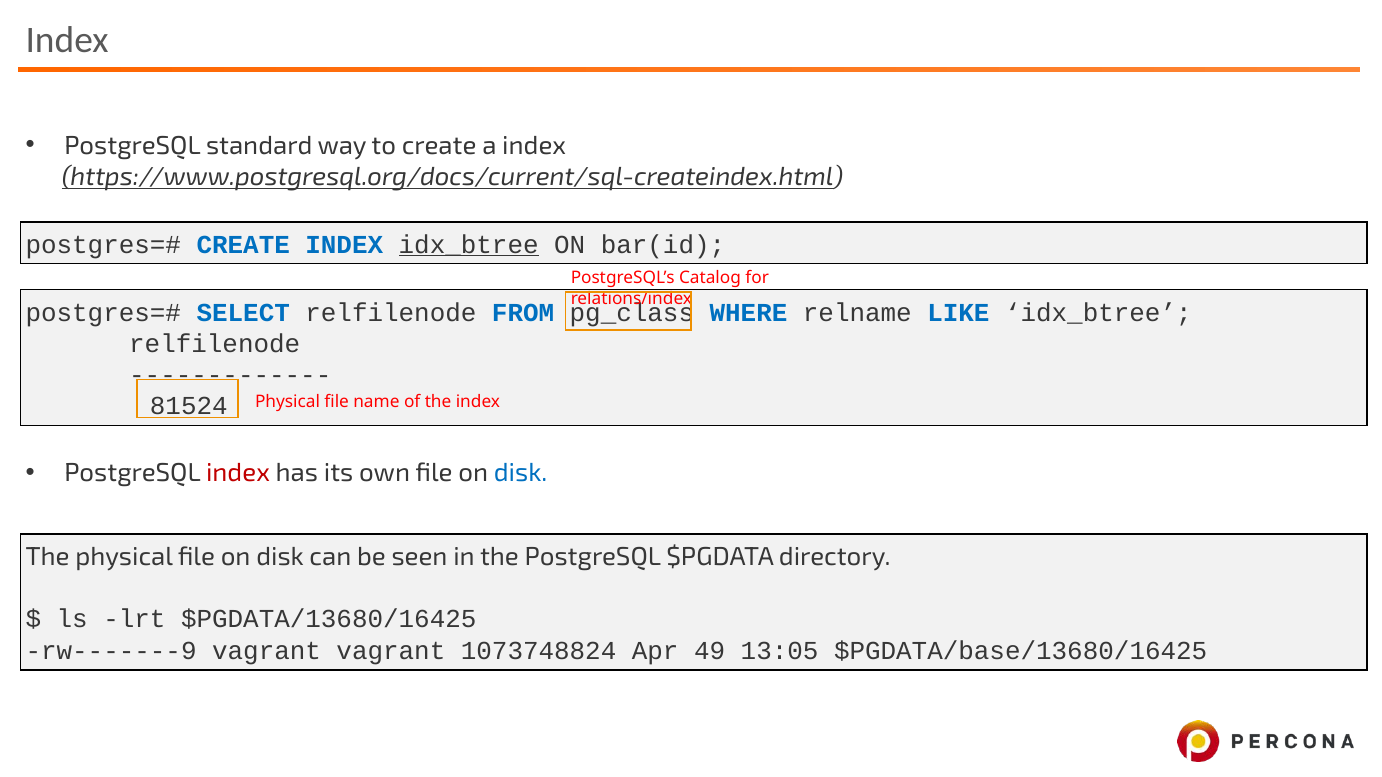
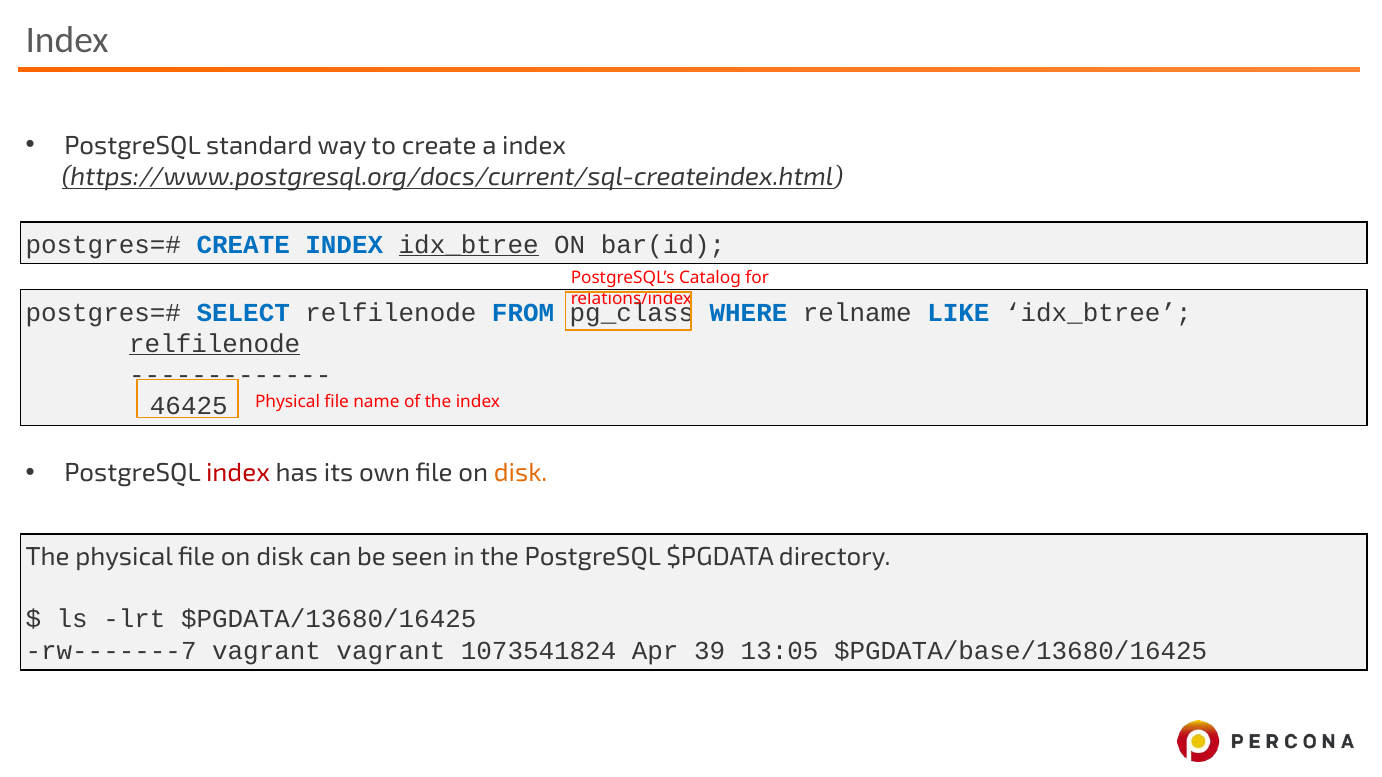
relfilenode at (215, 344) underline: none -> present
81524: 81524 -> 46425
disk at (521, 474) colour: blue -> orange
rw-------9: rw-------9 -> rw-------7
1073748824: 1073748824 -> 1073541824
49: 49 -> 39
